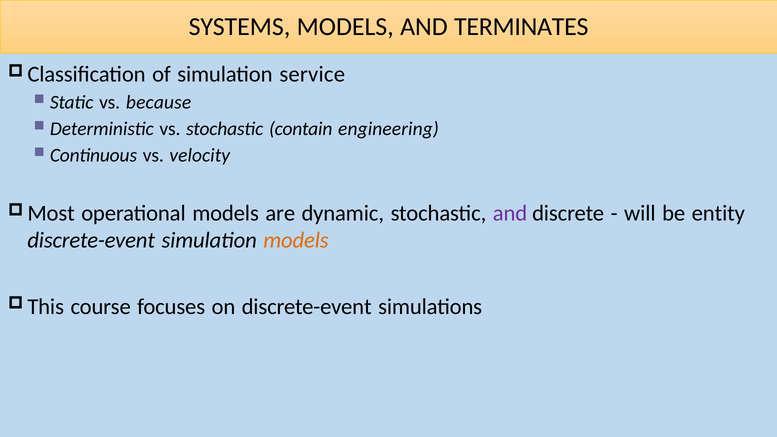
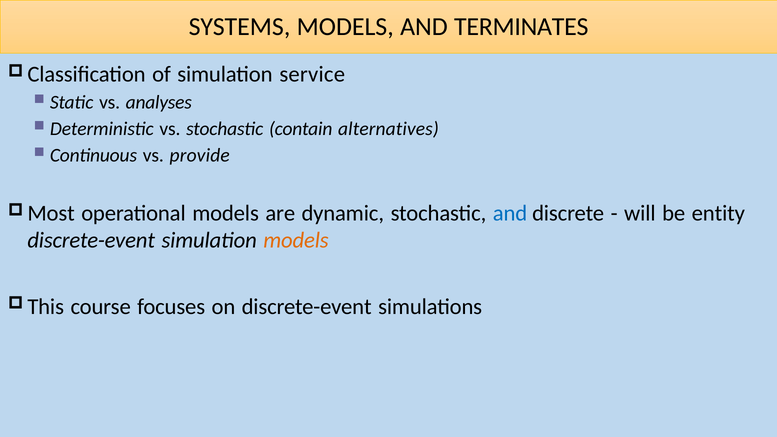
because: because -> analyses
engineering: engineering -> alternatives
velocity: velocity -> provide
and at (510, 213) colour: purple -> blue
